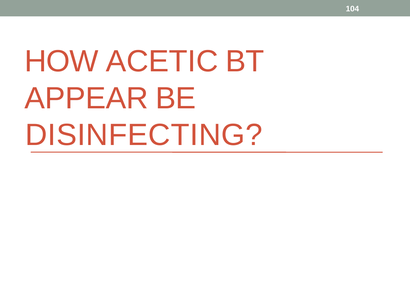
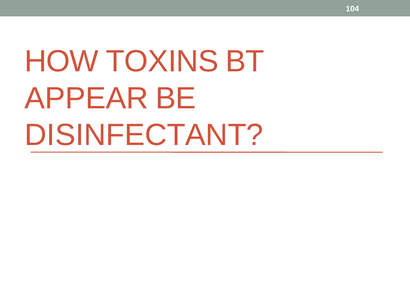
ACETIC: ACETIC -> TOXINS
DISINFECTING: DISINFECTING -> DISINFECTANT
